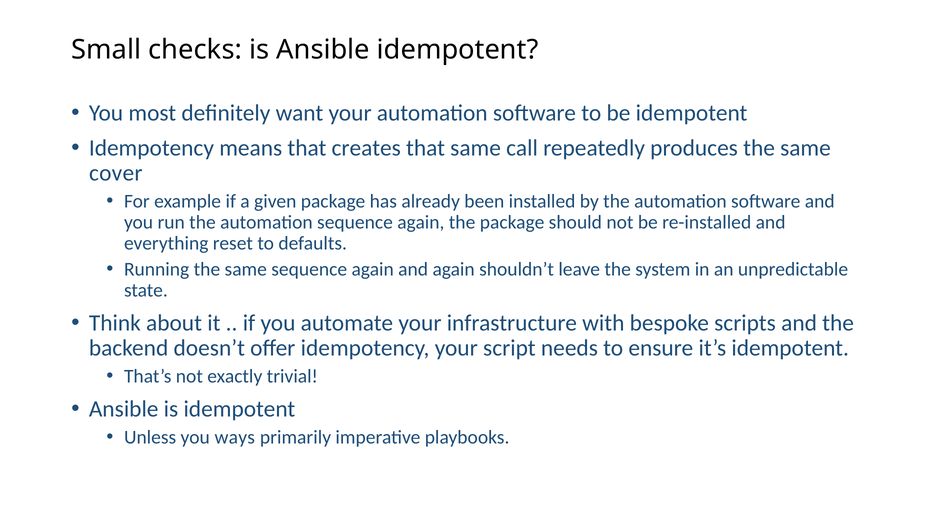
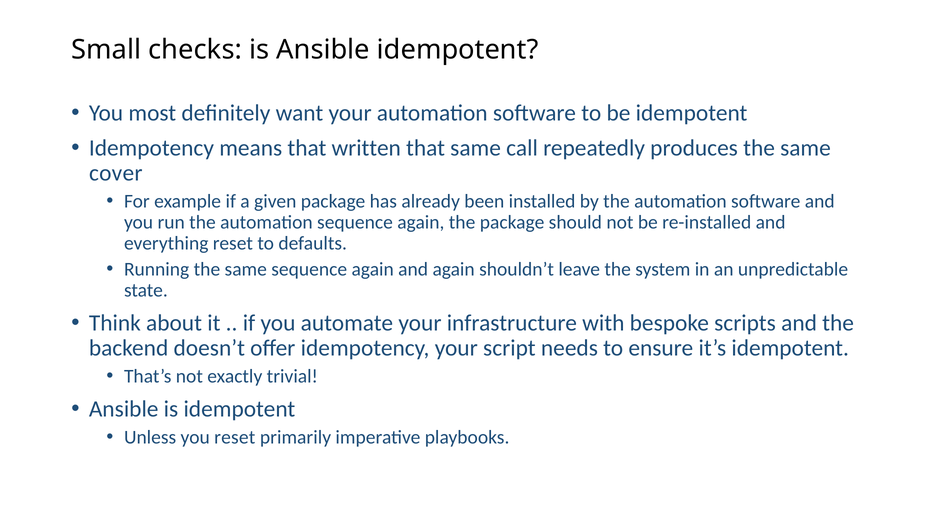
creates: creates -> written
you ways: ways -> reset
